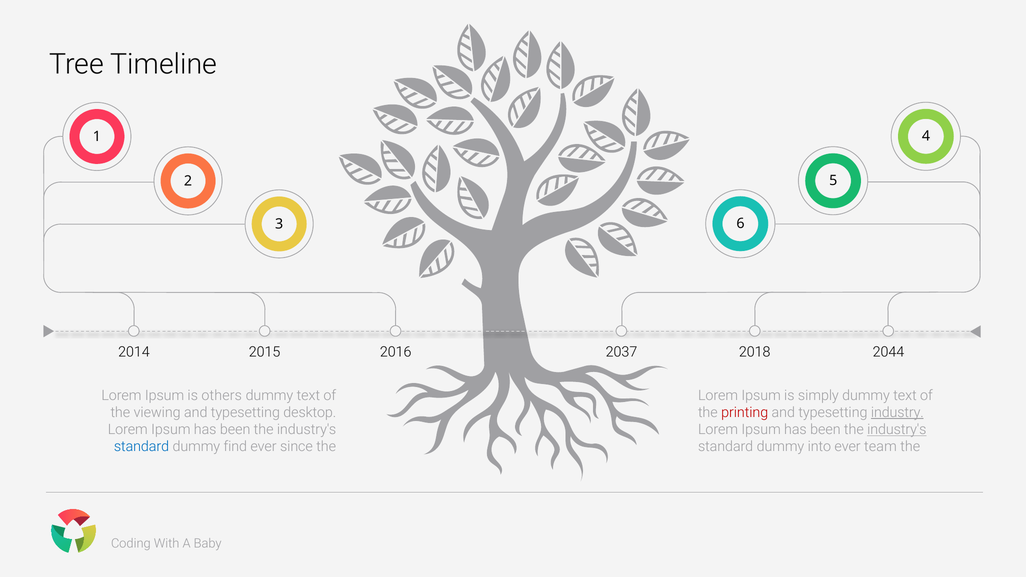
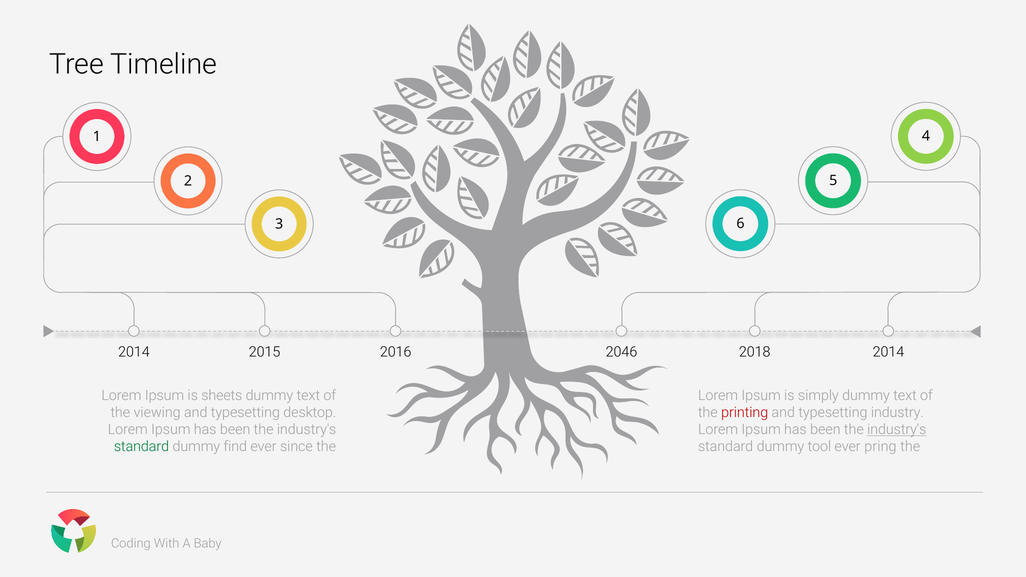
2037: 2037 -> 2046
2018 2044: 2044 -> 2014
others: others -> sheets
industry underline: present -> none
standard at (142, 447) colour: blue -> green
into: into -> tool
team: team -> pring
